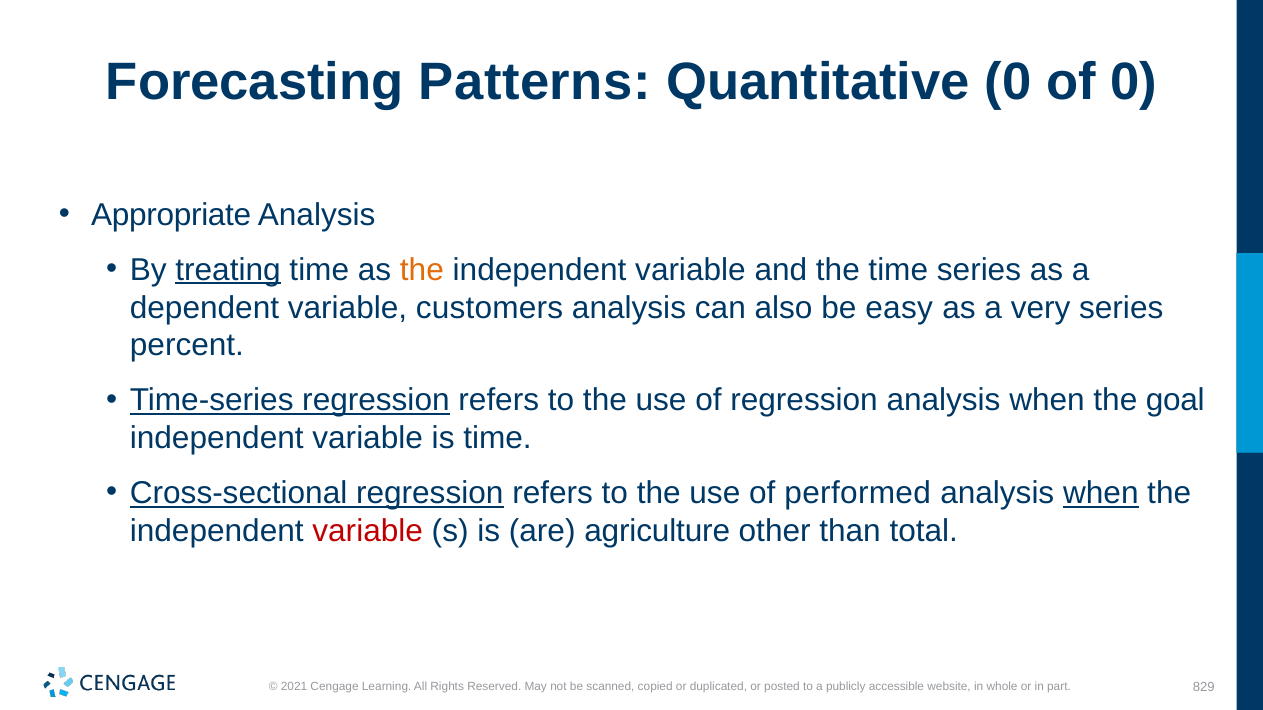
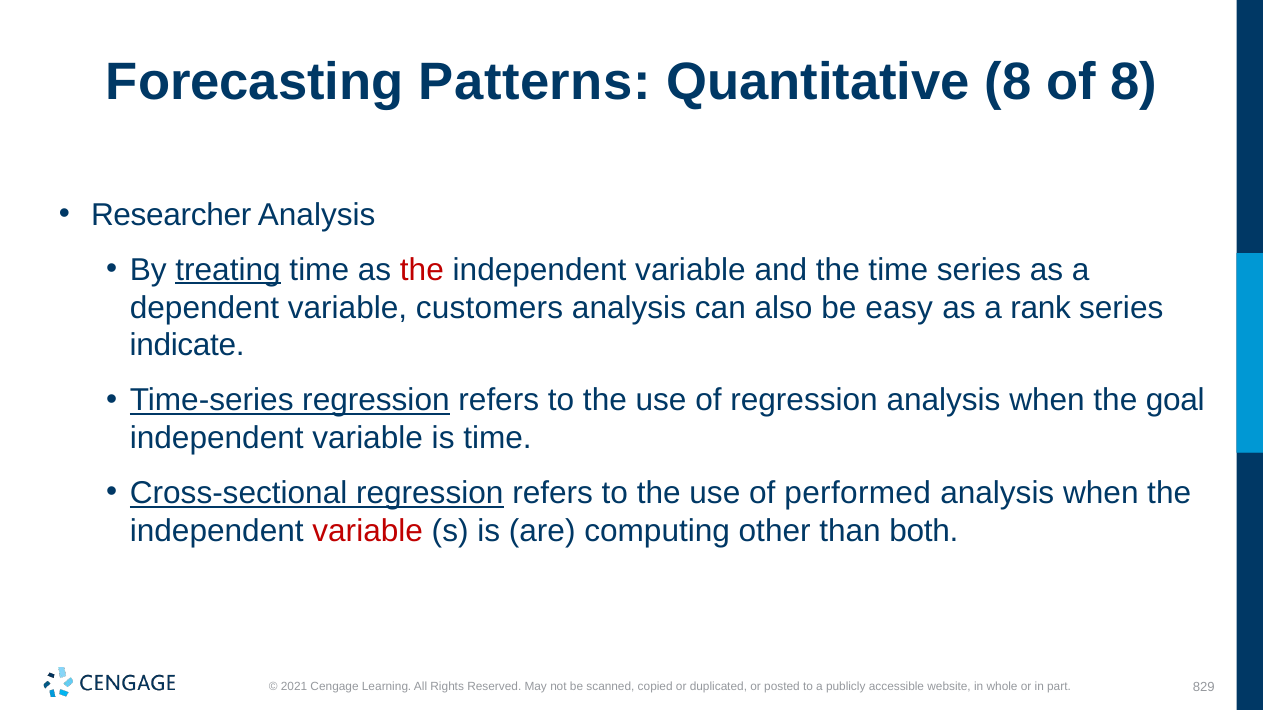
Quantitative 0: 0 -> 8
of 0: 0 -> 8
Appropriate: Appropriate -> Researcher
the at (422, 270) colour: orange -> red
very: very -> rank
percent: percent -> indicate
when at (1101, 494) underline: present -> none
agriculture: agriculture -> computing
total: total -> both
